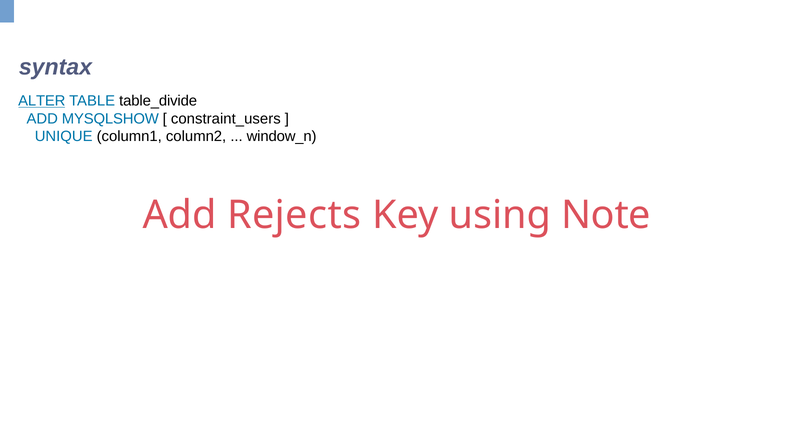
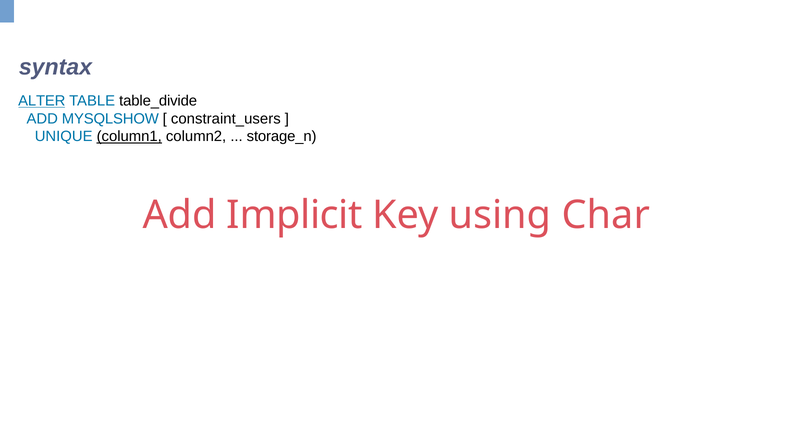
column1 underline: none -> present
window_n: window_n -> storage_n
Rejects: Rejects -> Implicit
Note: Note -> Char
